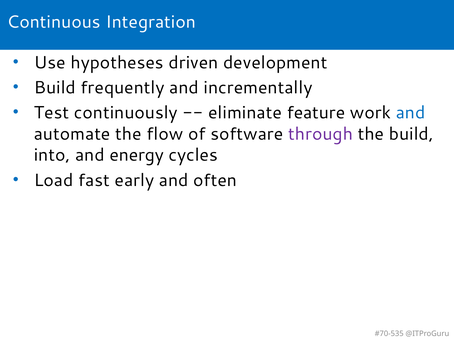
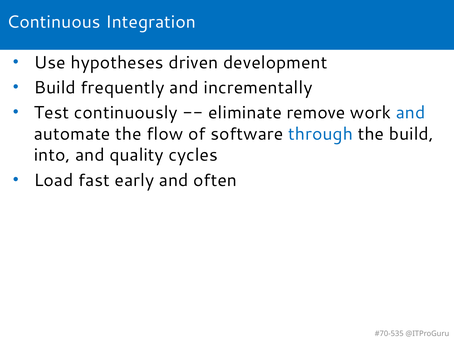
feature: feature -> remove
through colour: purple -> blue
energy: energy -> quality
